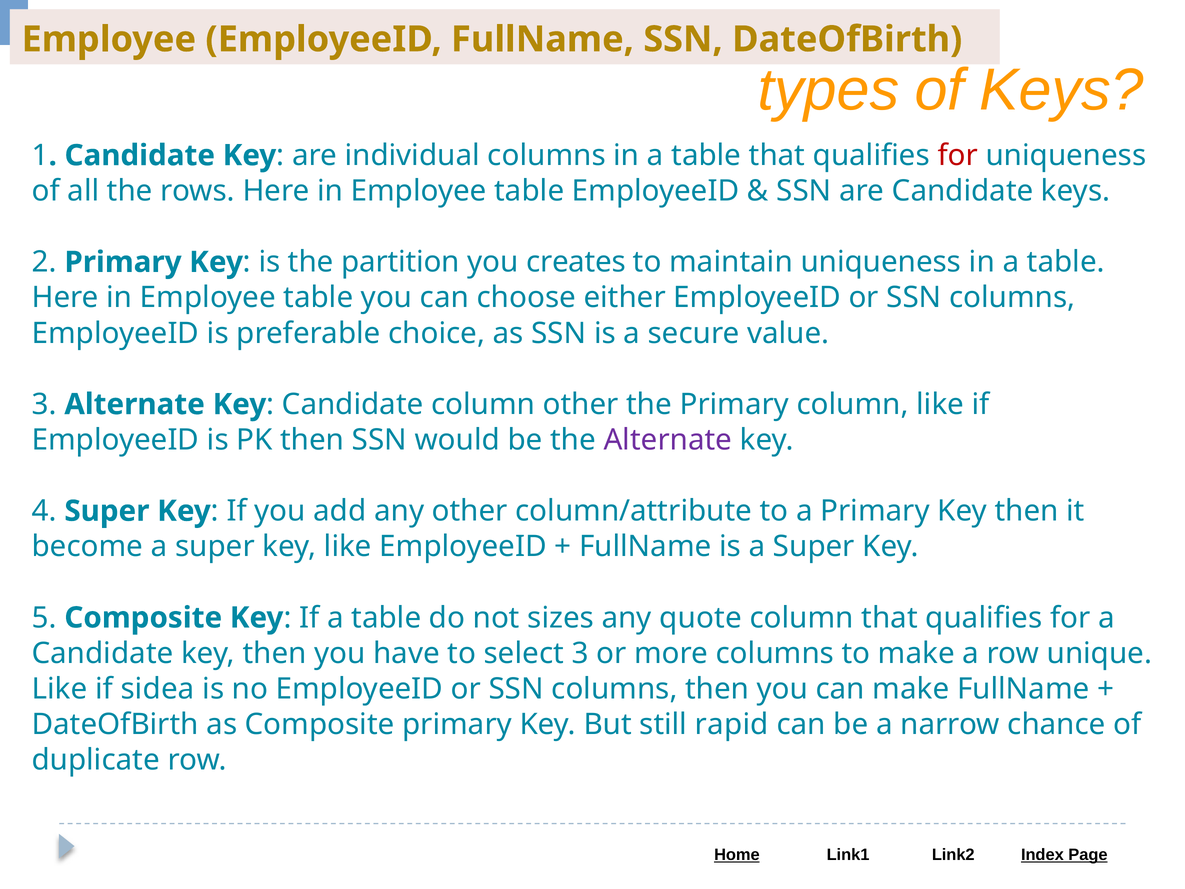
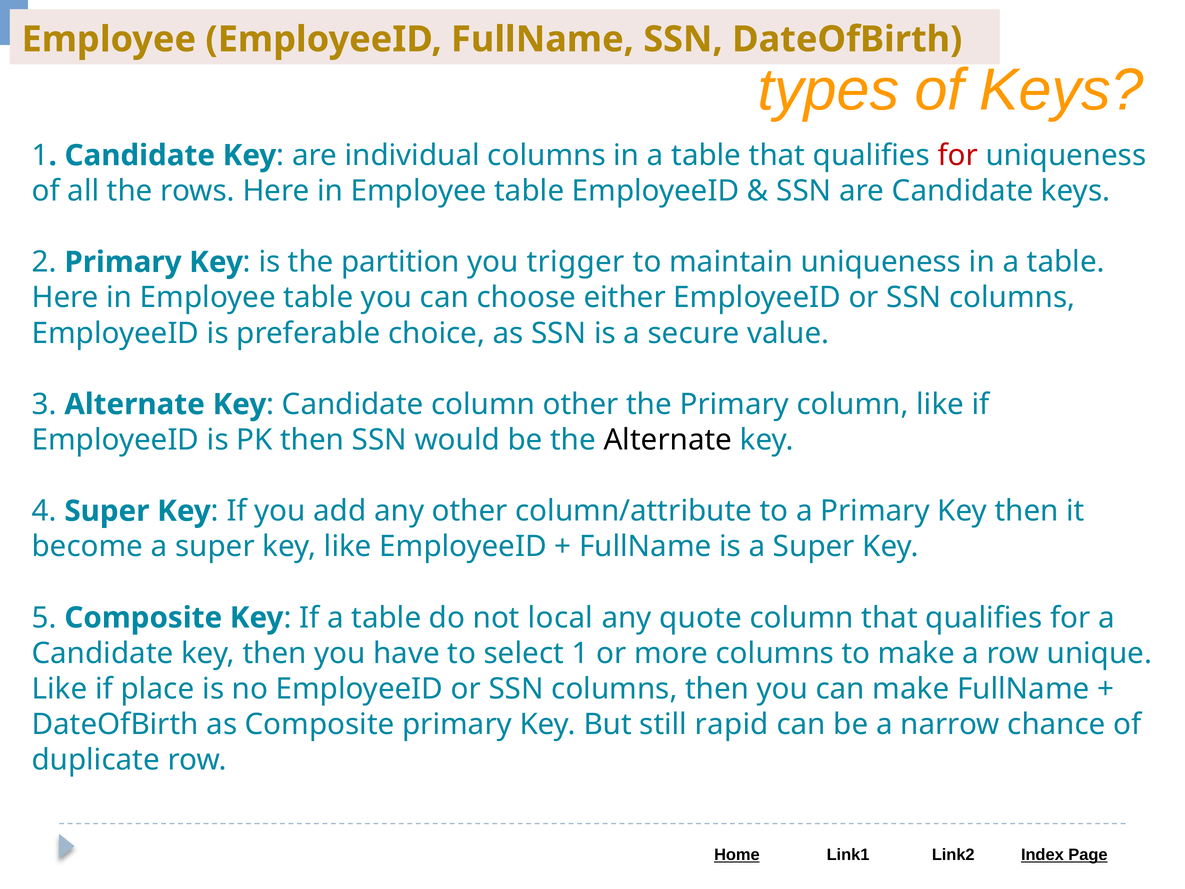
creates: creates -> trigger
Alternate at (668, 440) colour: purple -> black
sizes: sizes -> local
select 3: 3 -> 1
sidea: sidea -> place
